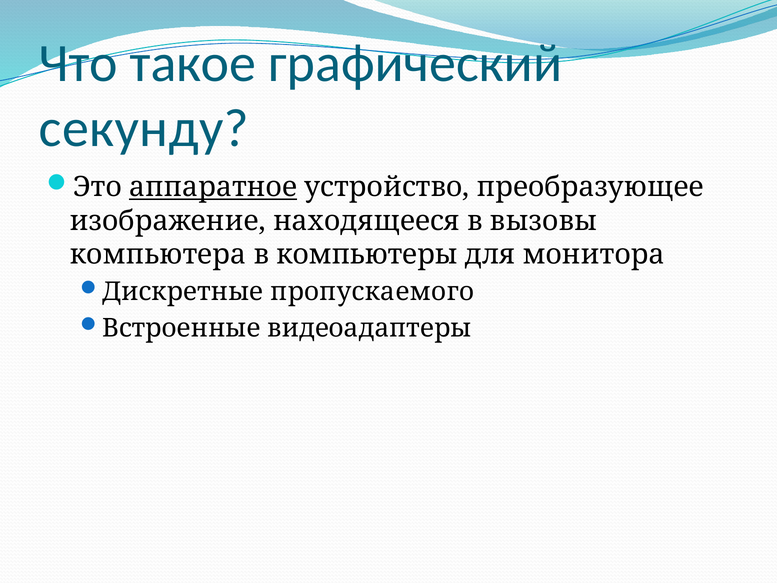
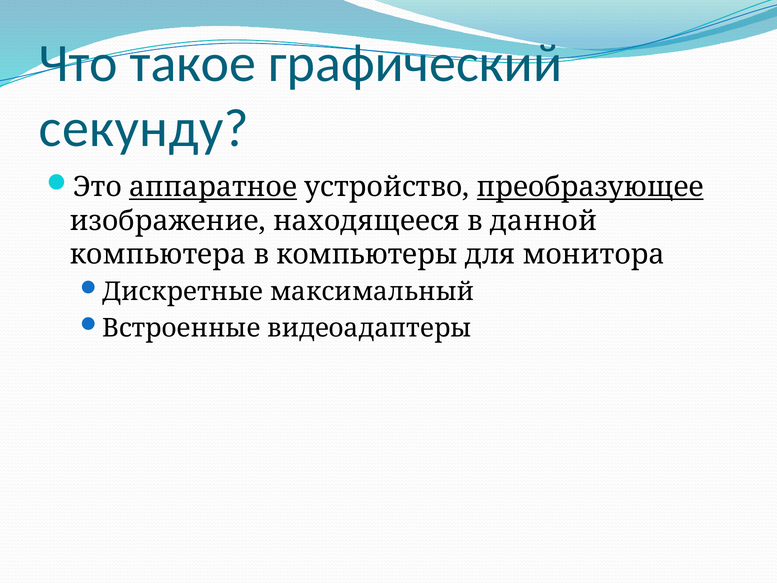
преобразующее underline: none -> present
вызовы: вызовы -> данной
пропускаемого: пропускаемого -> максимальный
